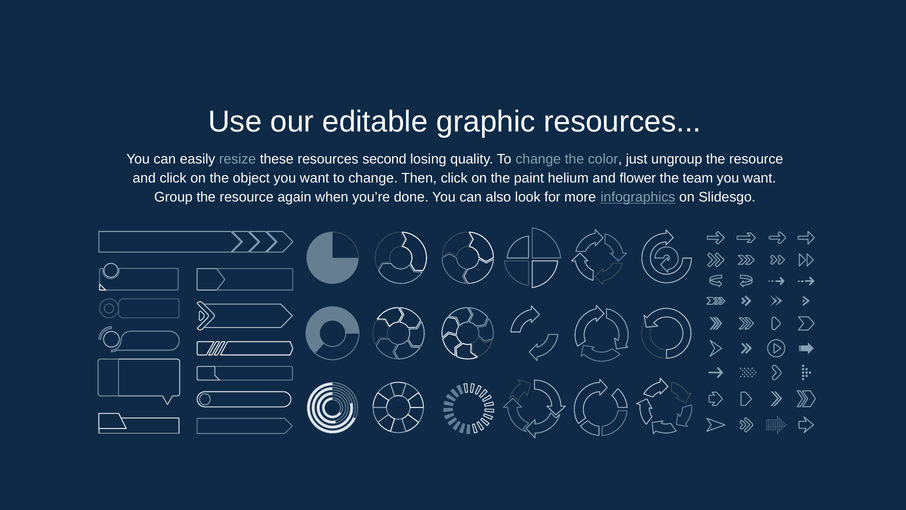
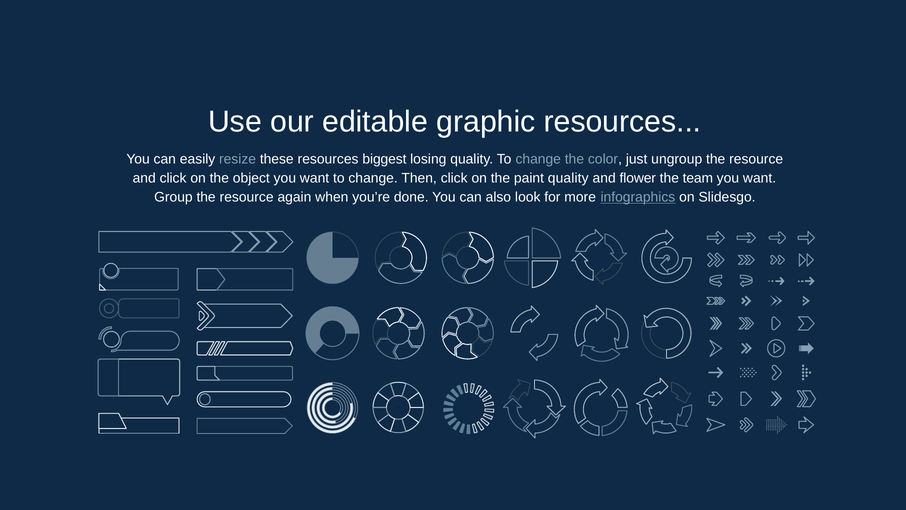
second: second -> biggest
paint helium: helium -> quality
